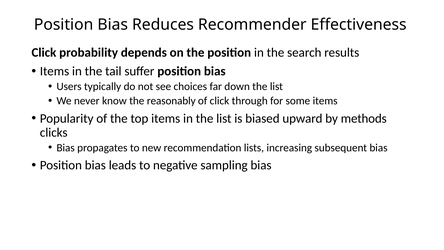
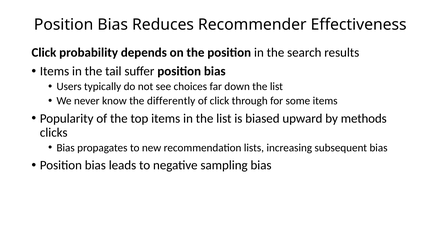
reasonably: reasonably -> differently
